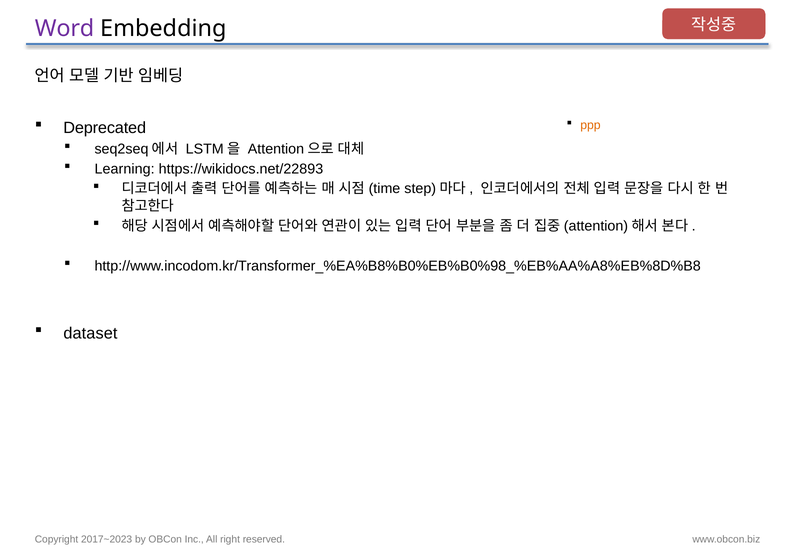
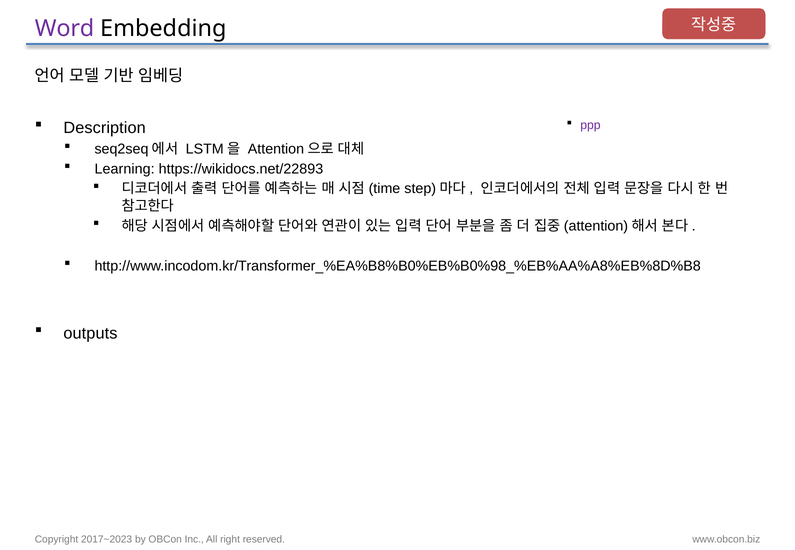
ppp colour: orange -> purple
Deprecated: Deprecated -> Description
dataset: dataset -> outputs
